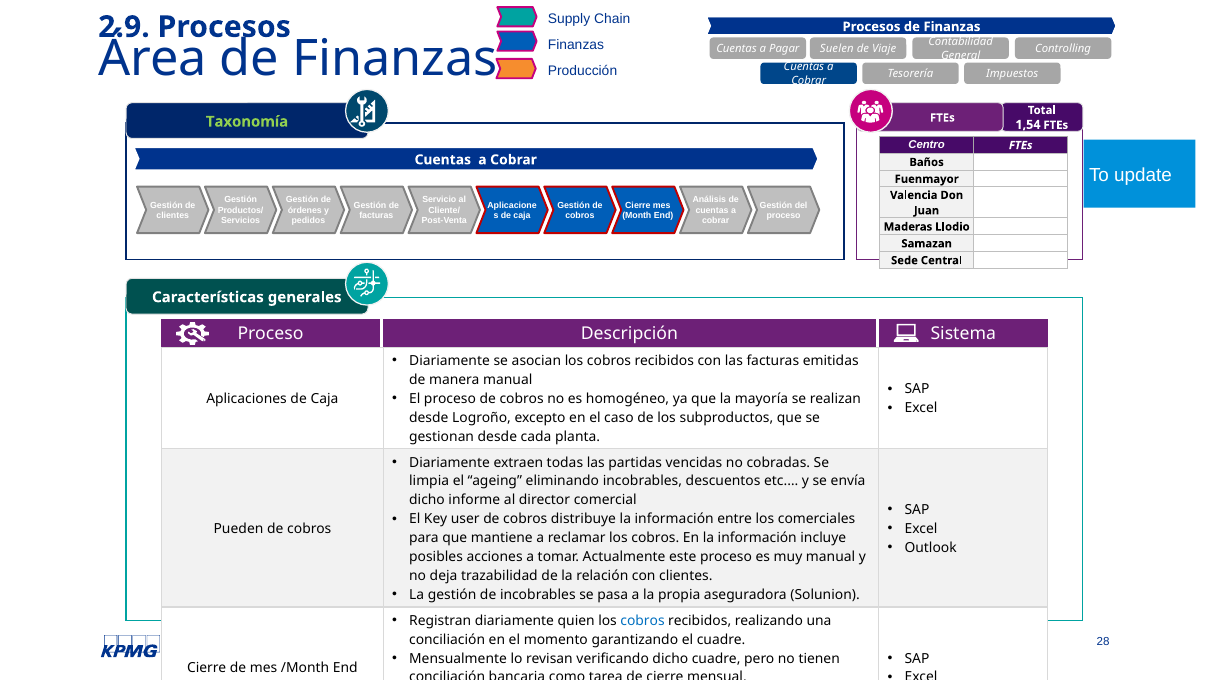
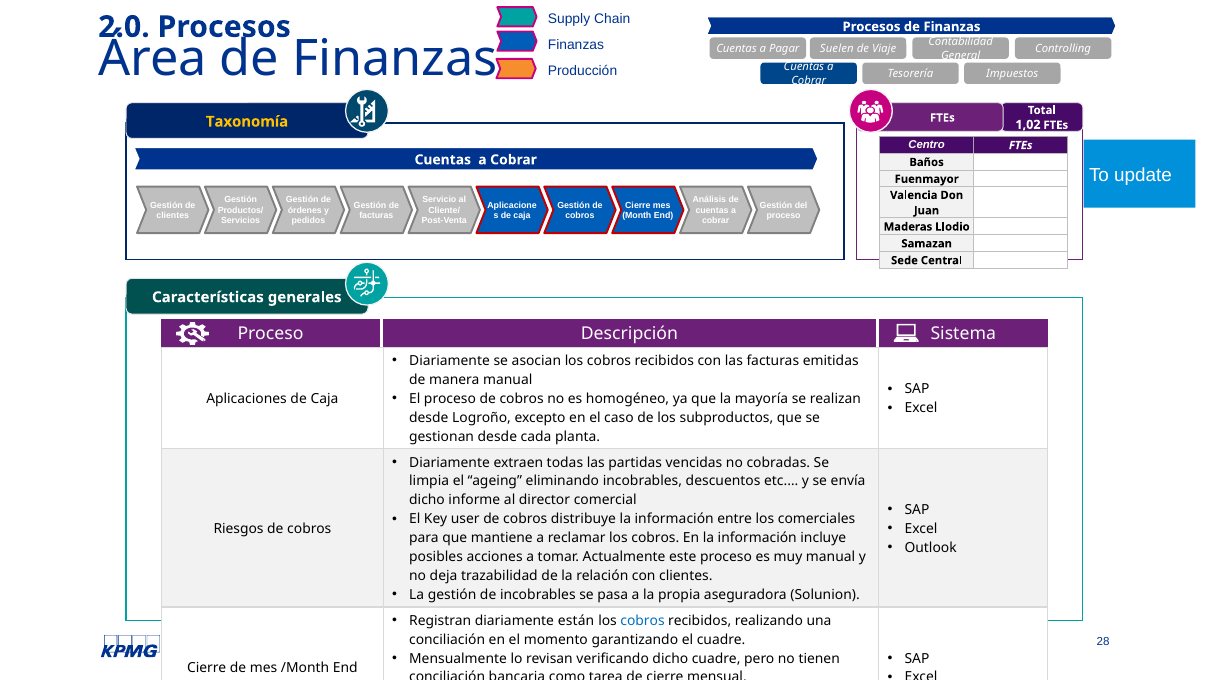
2.9: 2.9 -> 2.0
Taxonomía colour: light green -> yellow
1,54: 1,54 -> 1,02
Pueden: Pueden -> Riesgos
quien: quien -> están
